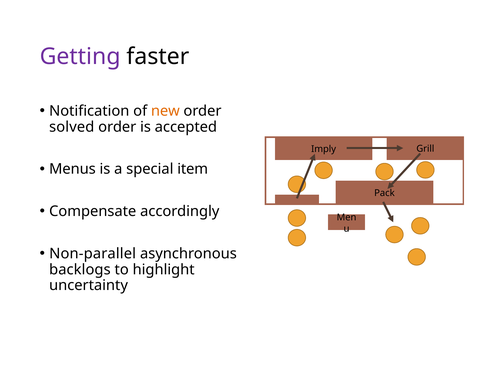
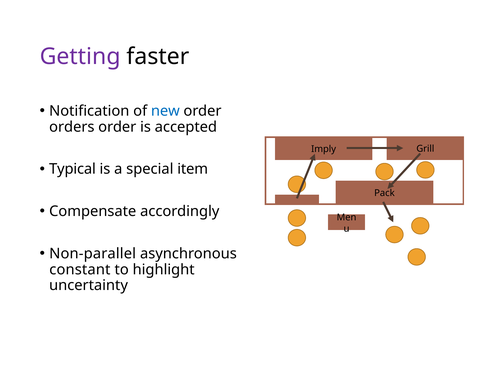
new colour: orange -> blue
solved: solved -> orders
Menus: Menus -> Typical
backlogs: backlogs -> constant
